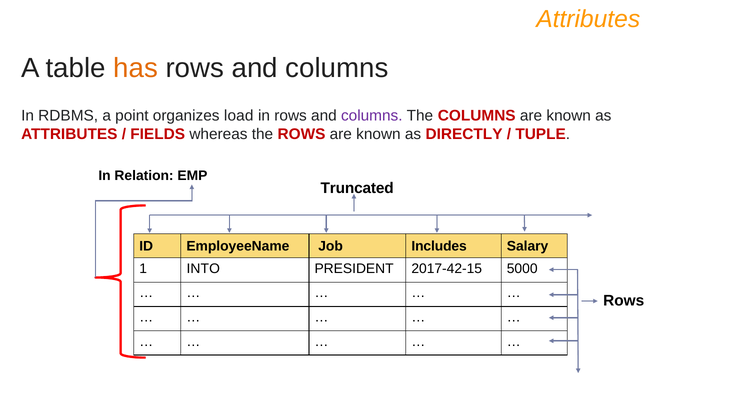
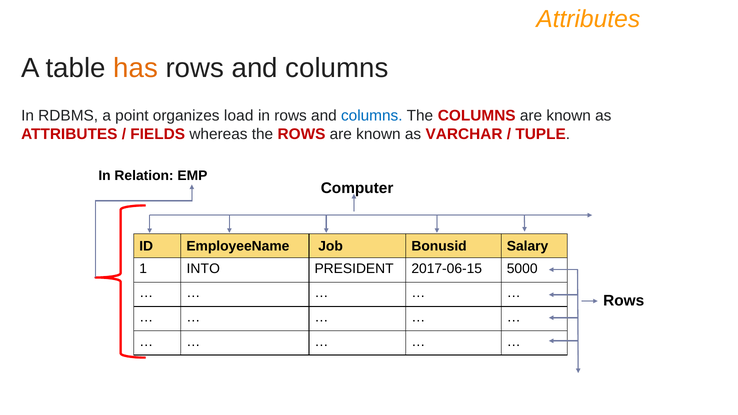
columns at (372, 116) colour: purple -> blue
DIRECTLY: DIRECTLY -> VARCHAR
Truncated: Truncated -> Computer
Includes: Includes -> Bonusid
2017-42-15: 2017-42-15 -> 2017-06-15
